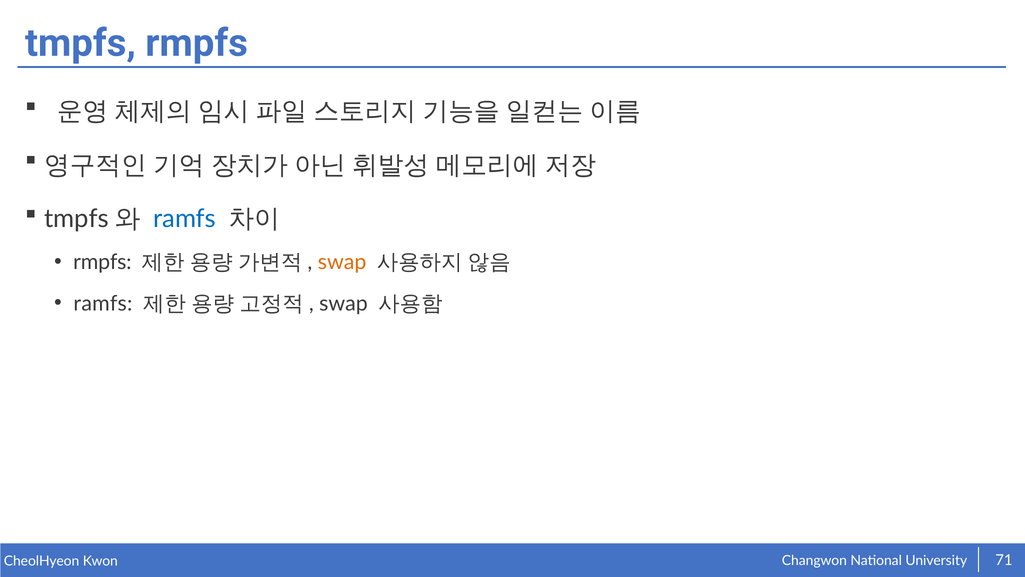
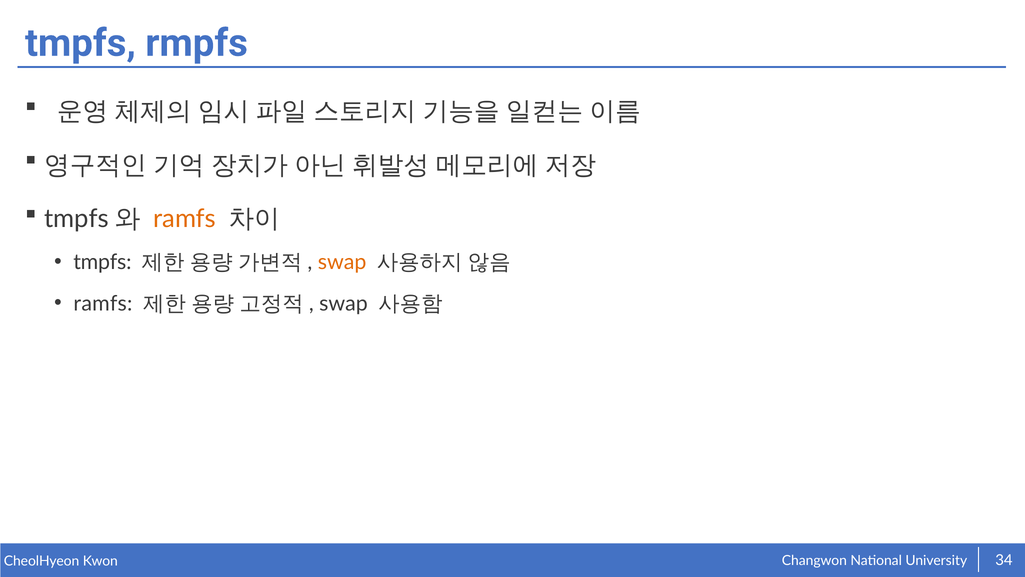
ramfs at (185, 219) colour: blue -> orange
rmpfs at (102, 262): rmpfs -> tmpfs
71: 71 -> 34
